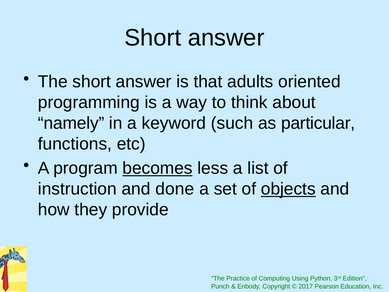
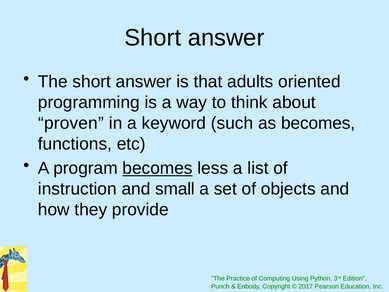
namely: namely -> proven
as particular: particular -> becomes
done: done -> small
objects underline: present -> none
